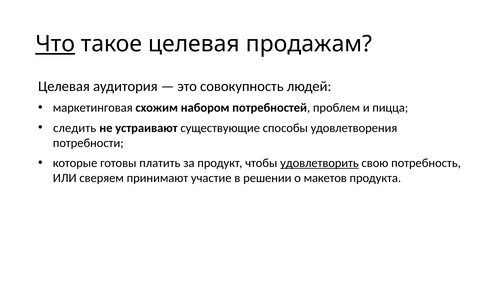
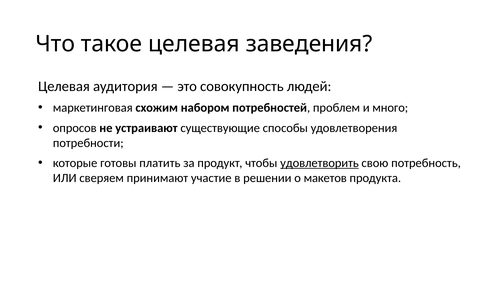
Что underline: present -> none
продажам: продажам -> заведения
пицца: пицца -> много
следить: следить -> опросов
